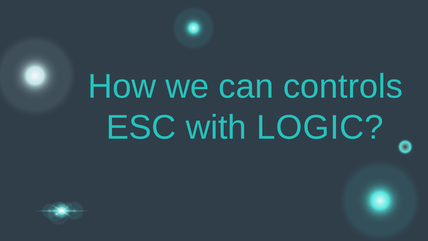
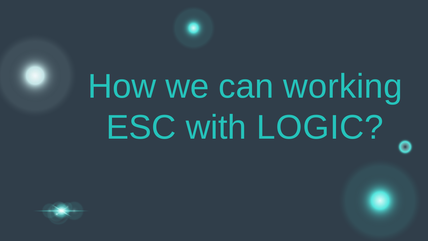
controls: controls -> working
